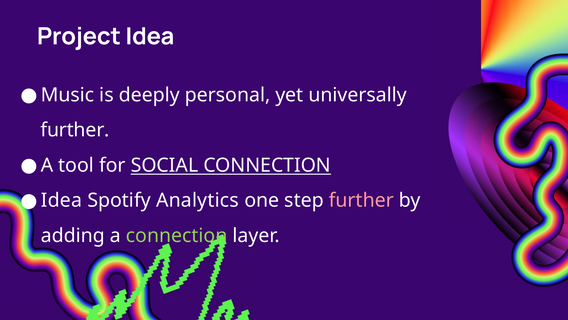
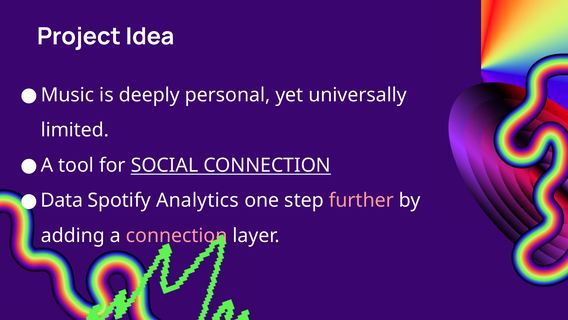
further at (75, 130): further -> limited
Idea at (61, 200): Idea -> Data
connection at (177, 235) colour: light green -> pink
